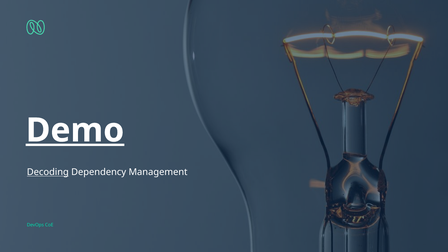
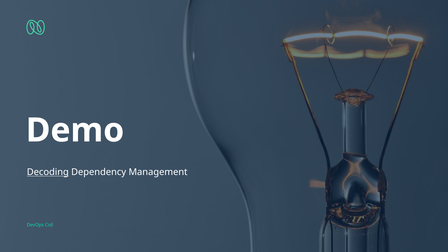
Demo underline: present -> none
